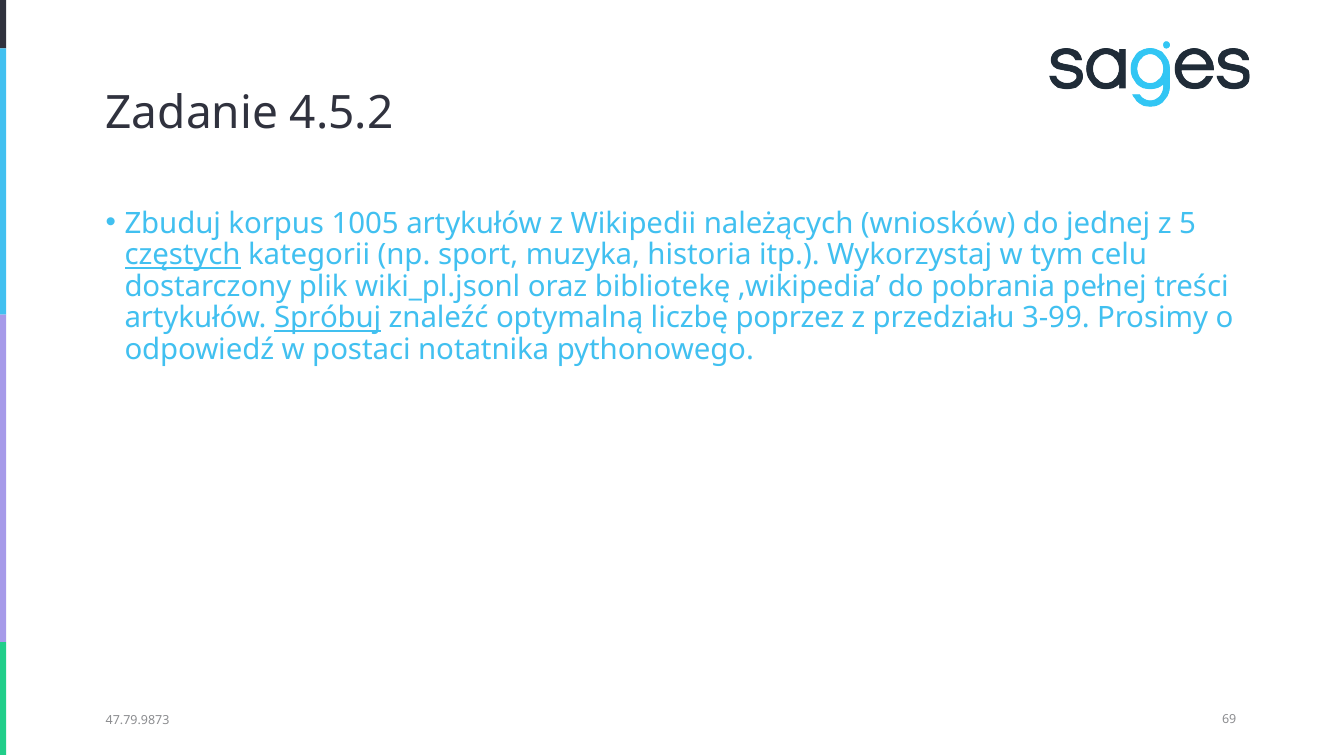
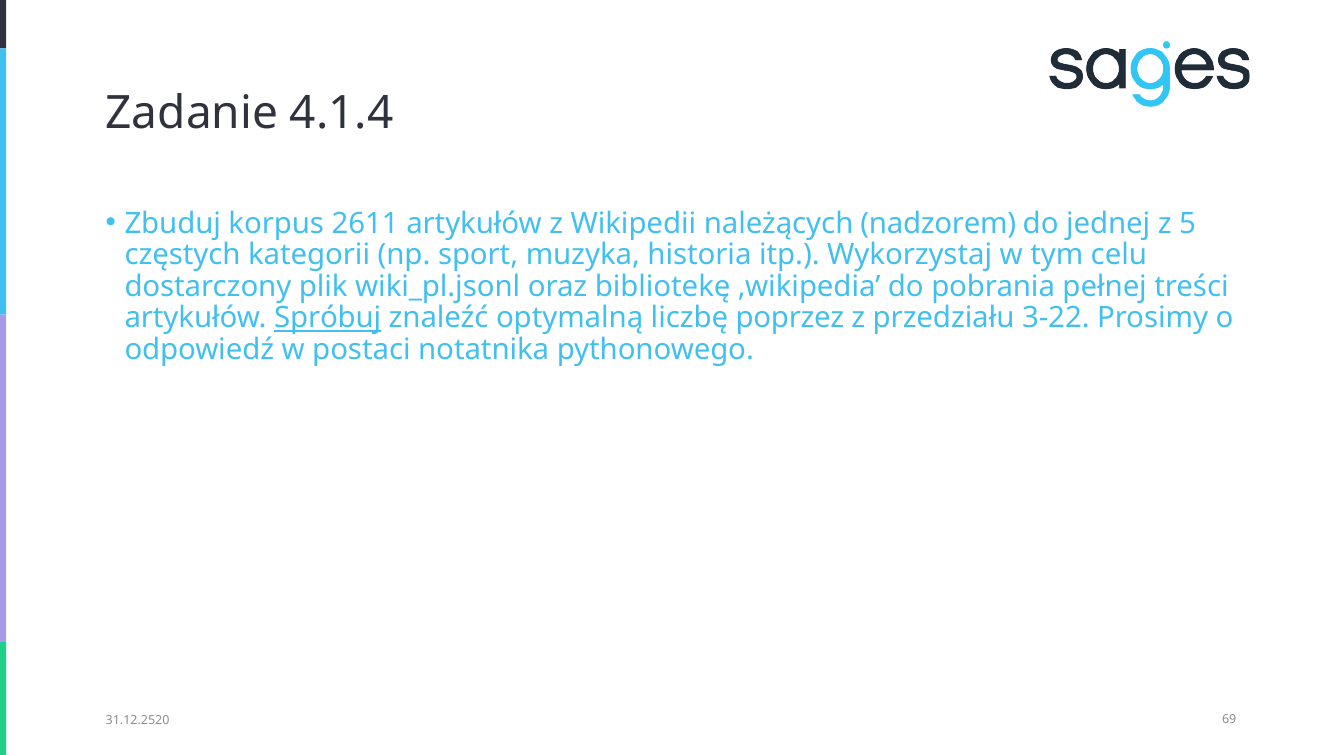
4.5.2: 4.5.2 -> 4.1.4
1005: 1005 -> 2611
wniosków: wniosków -> nadzorem
częstych underline: present -> none
3-99: 3-99 -> 3-22
47.79.9873: 47.79.9873 -> 31.12.2520
